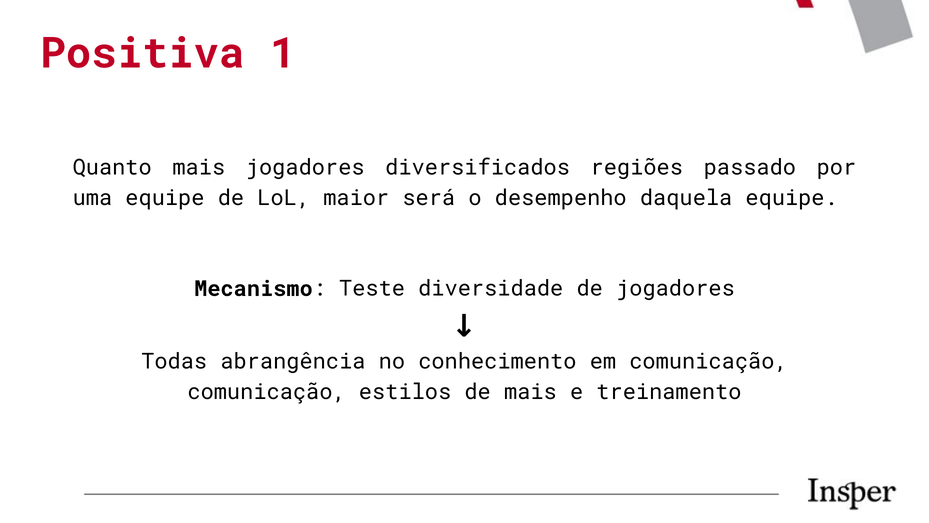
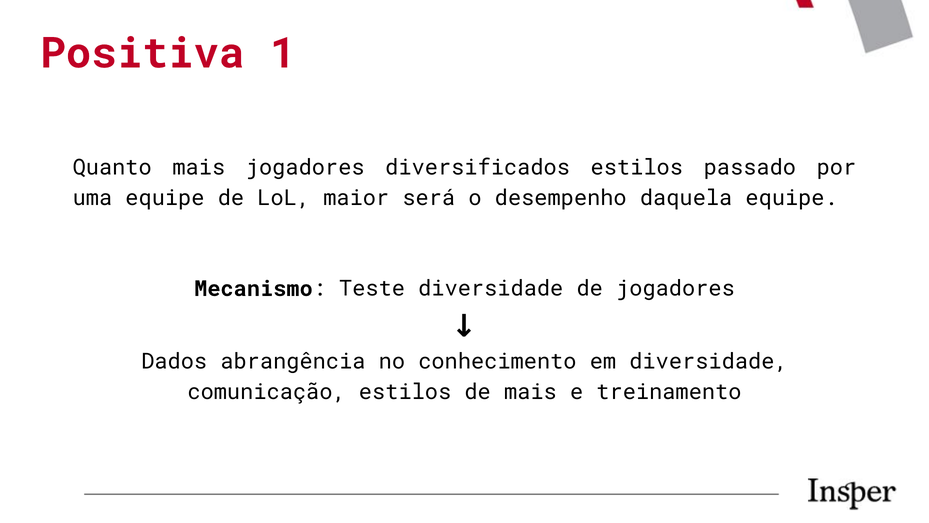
diversificados regiões: regiões -> estilos
Todas: Todas -> Dados
em comunicação: comunicação -> diversidade
